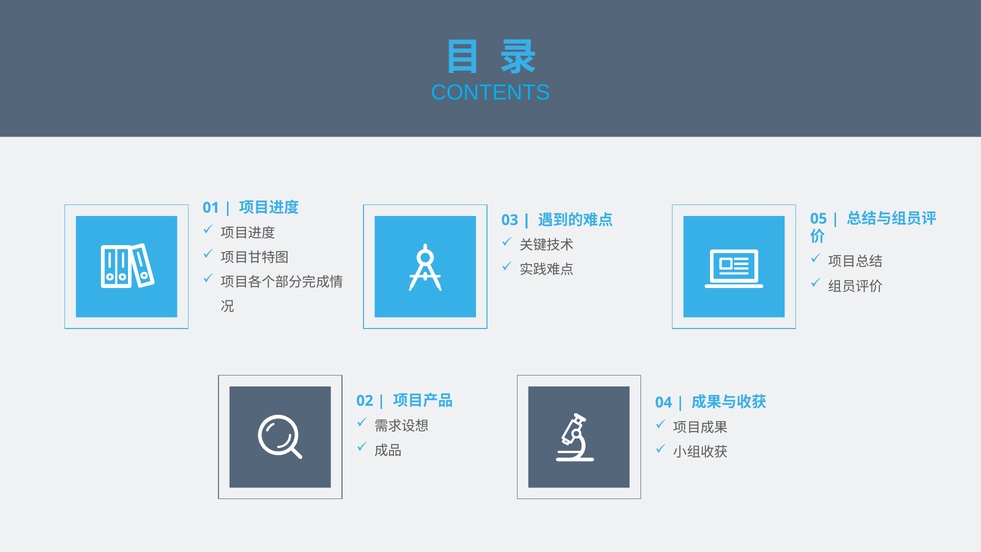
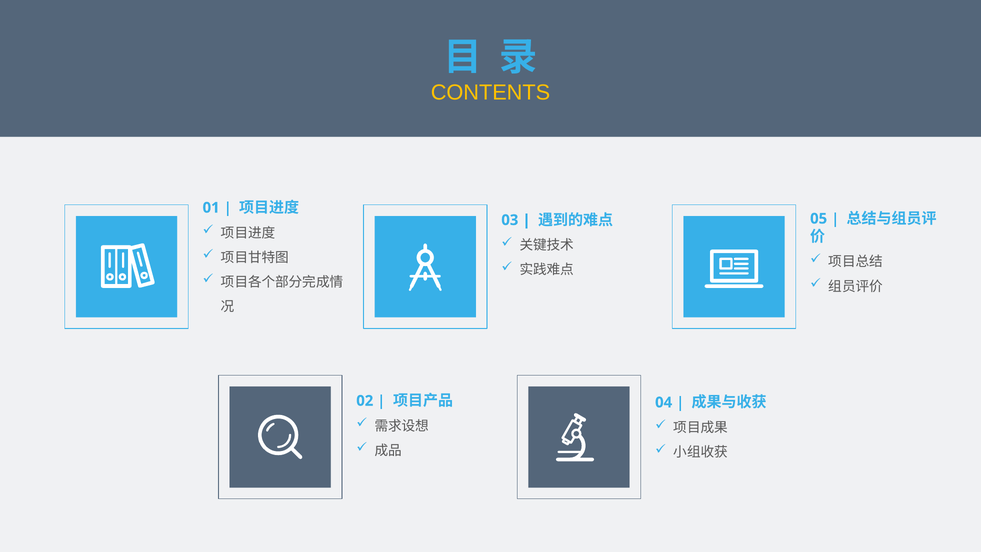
CONTENTS colour: light blue -> yellow
